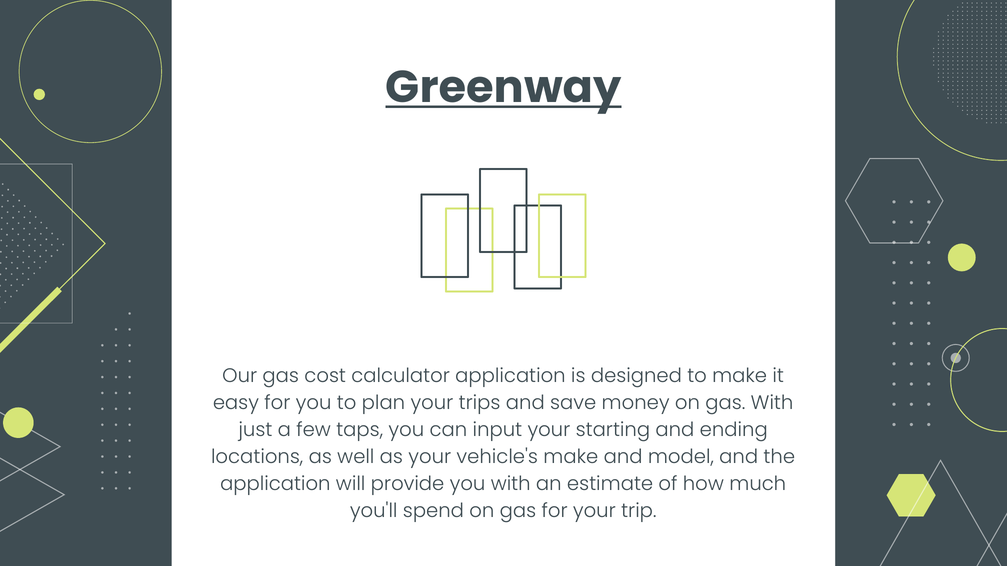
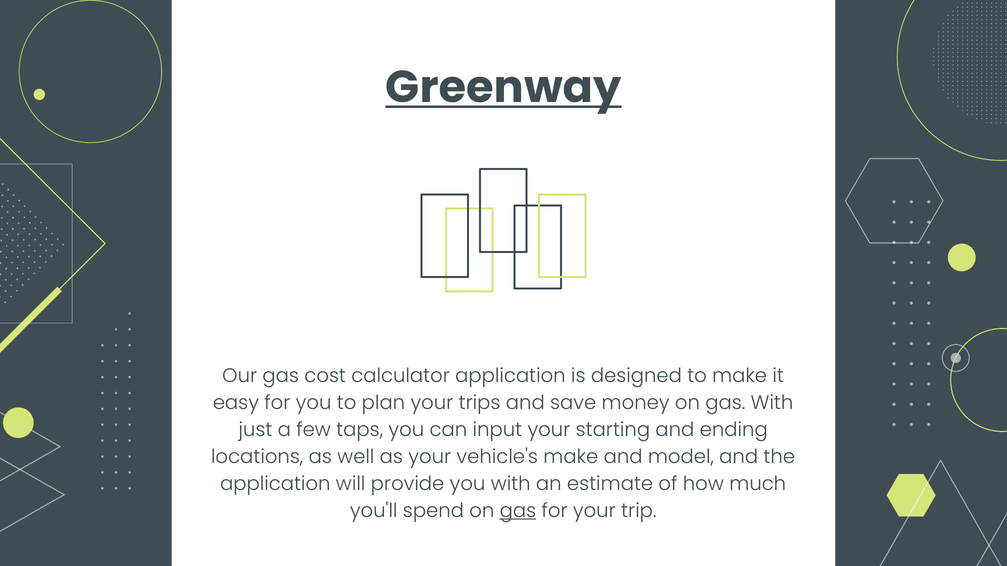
gas at (518, 511) underline: none -> present
